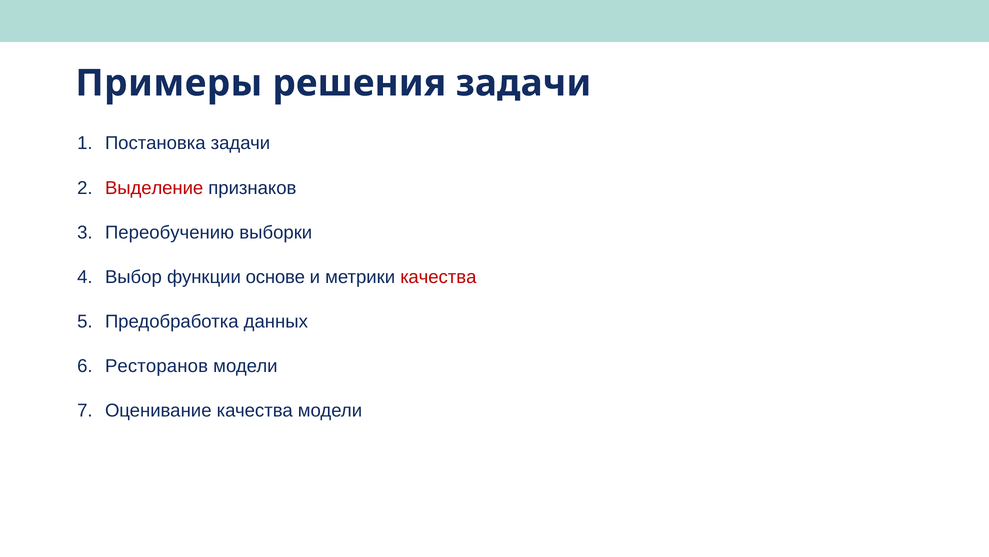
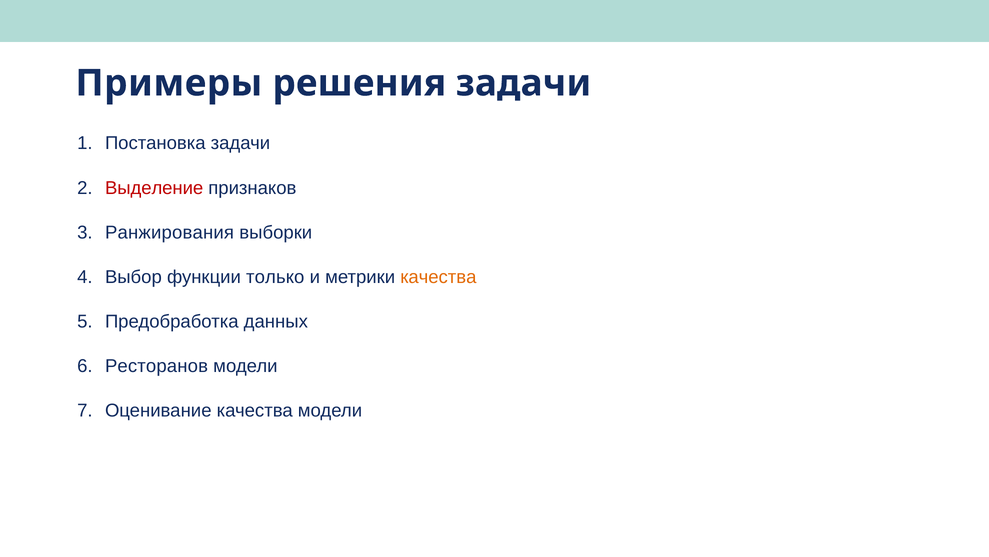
Переобучению: Переобучению -> Ранжирования
основе: основе -> только
качества at (438, 277) colour: red -> orange
